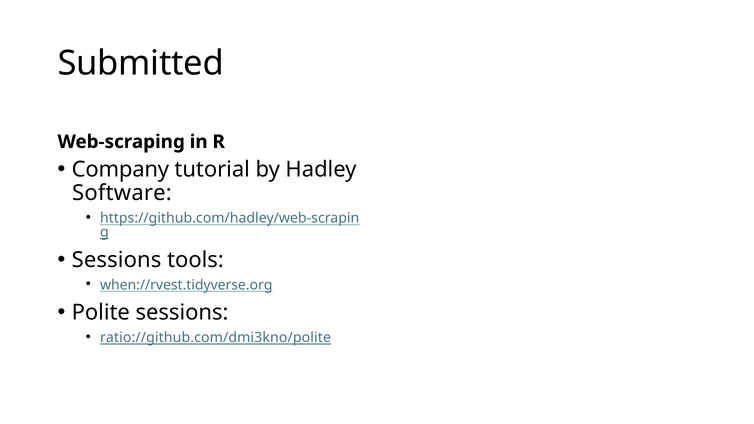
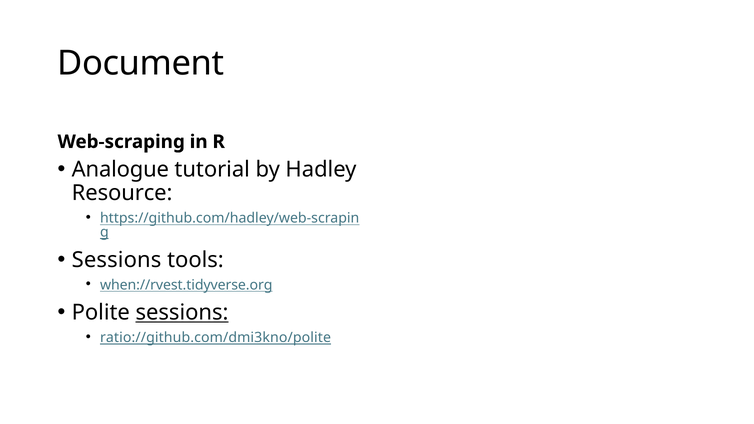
Submitted: Submitted -> Document
Company: Company -> Analogue
Software: Software -> Resource
sessions at (182, 313) underline: none -> present
